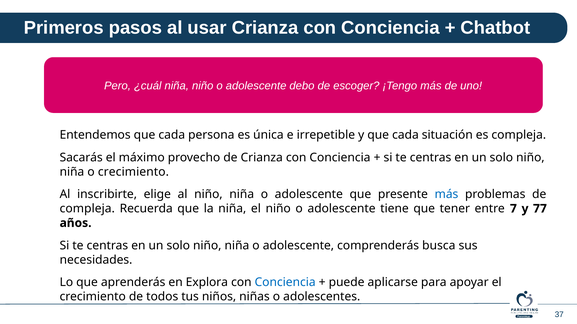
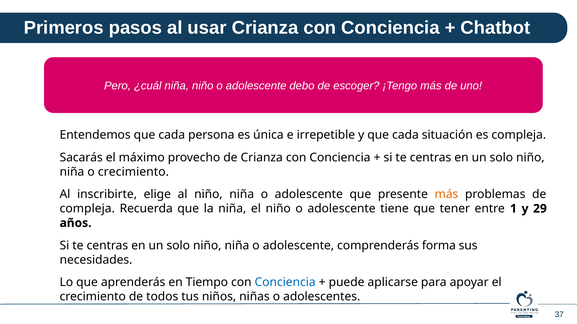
más at (446, 195) colour: blue -> orange
7: 7 -> 1
77: 77 -> 29
busca: busca -> forma
Explora: Explora -> Tiempo
